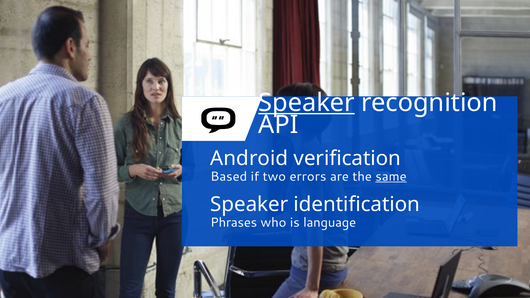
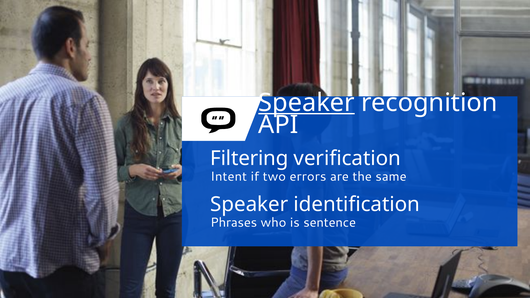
Android: Android -> Filtering
Based: Based -> Intent
same underline: present -> none
language: language -> sentence
